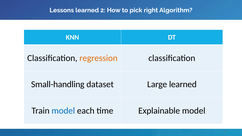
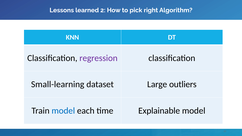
regression colour: orange -> purple
Small-handling: Small-handling -> Small-learning
Large learned: learned -> outliers
